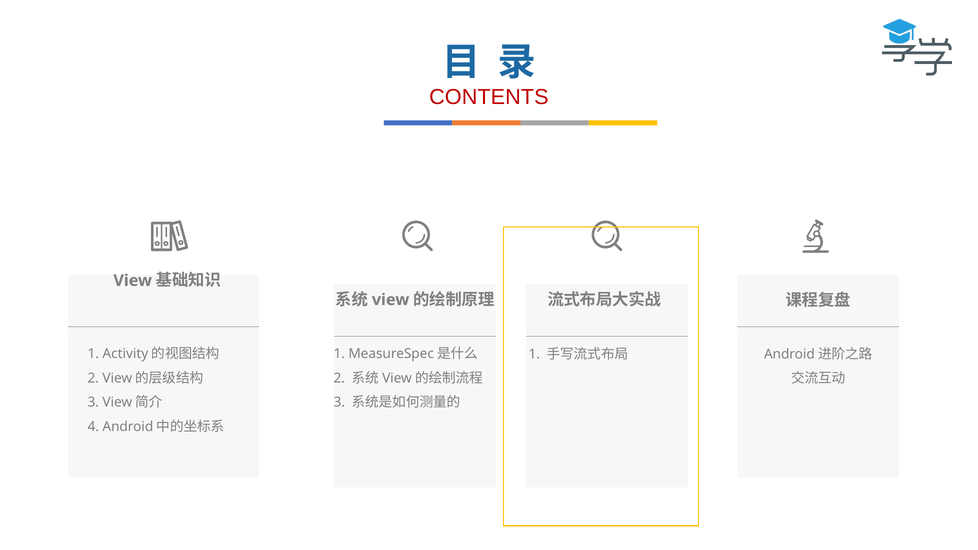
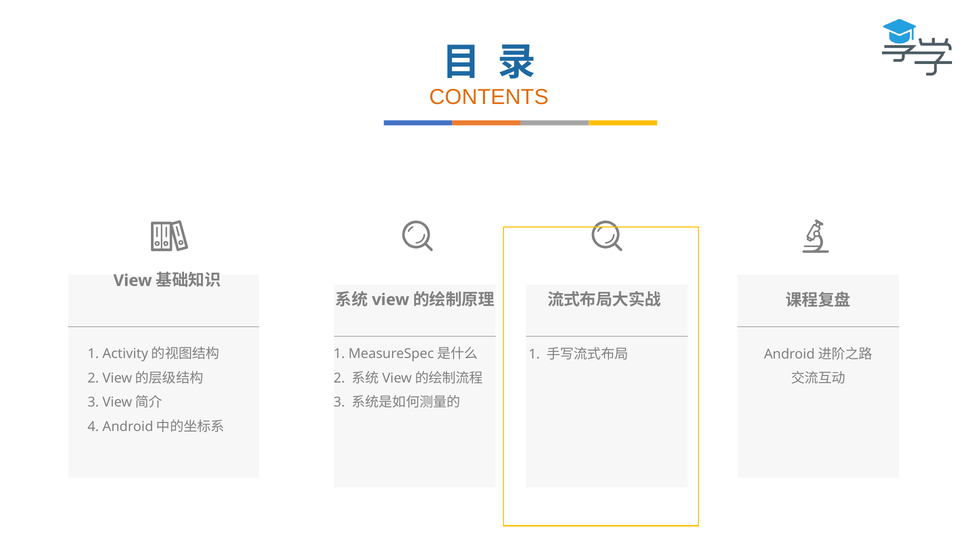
CONTENTS colour: red -> orange
